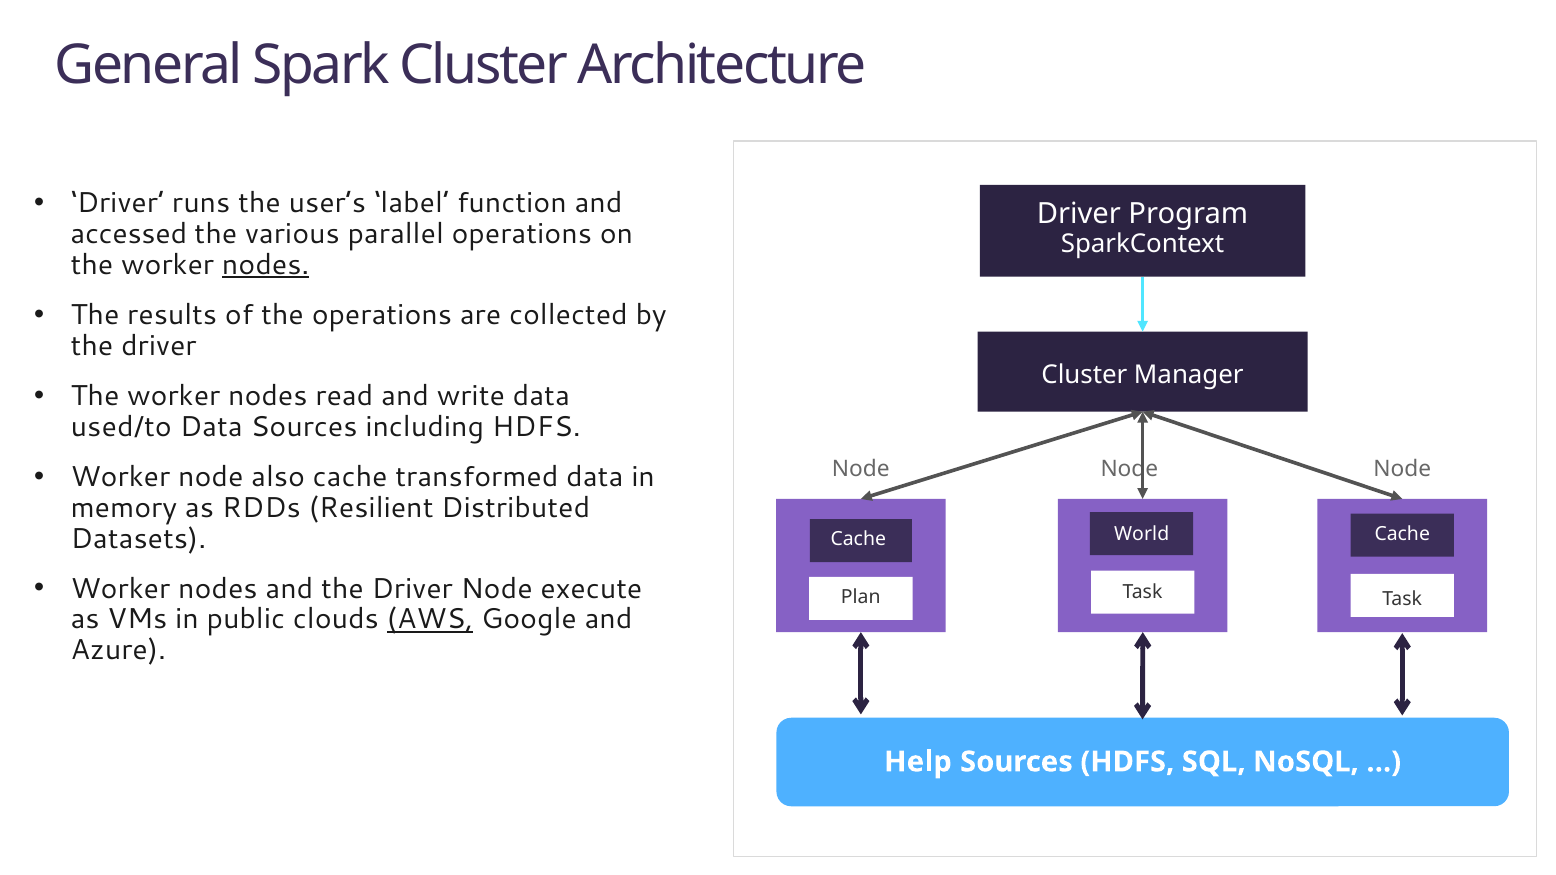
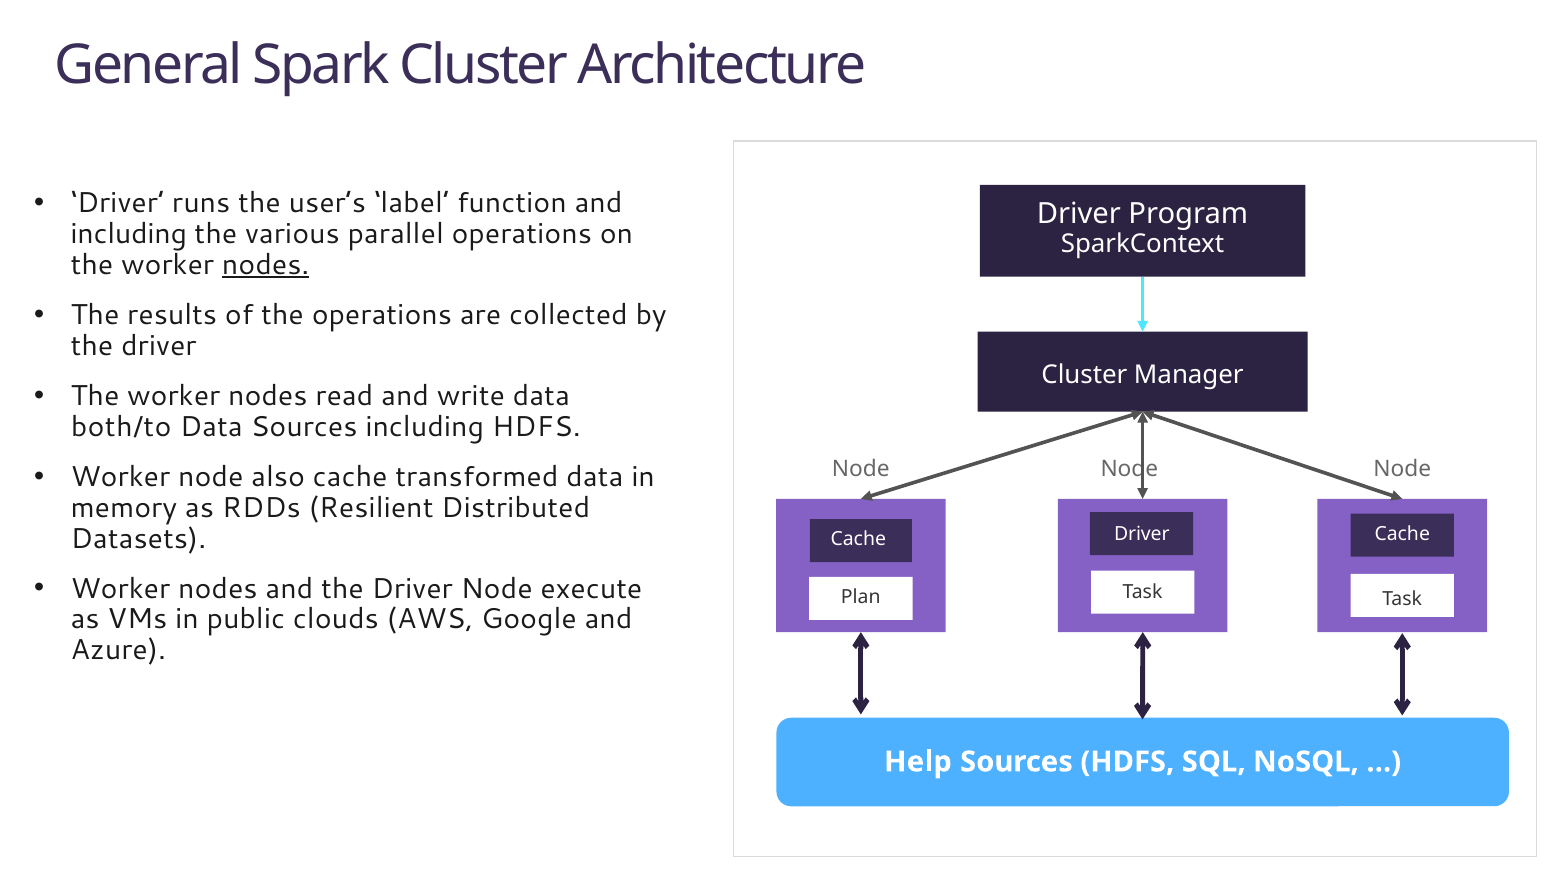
accessed at (129, 234): accessed -> including
used/to: used/to -> both/to
Cache World: World -> Driver
AWS underline: present -> none
